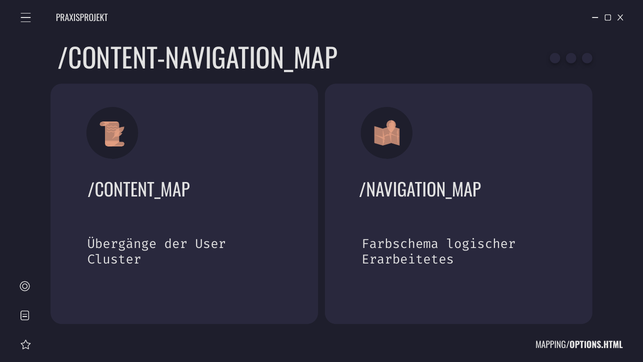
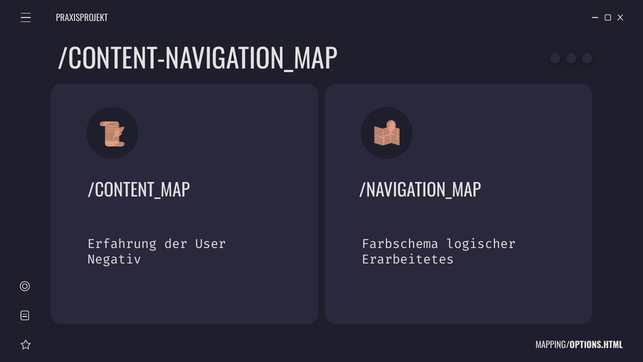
Übergänge: Übergänge -> Erfahrung
Cluster: Cluster -> Negativ
